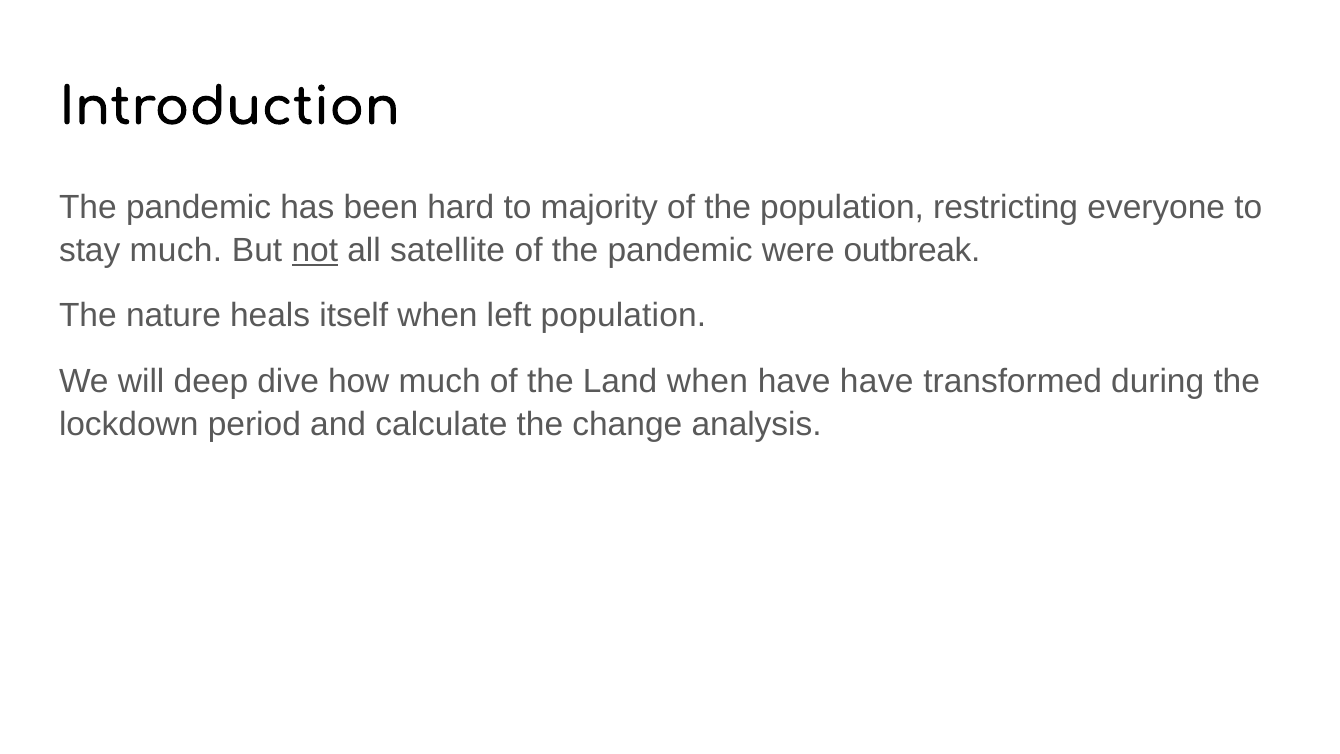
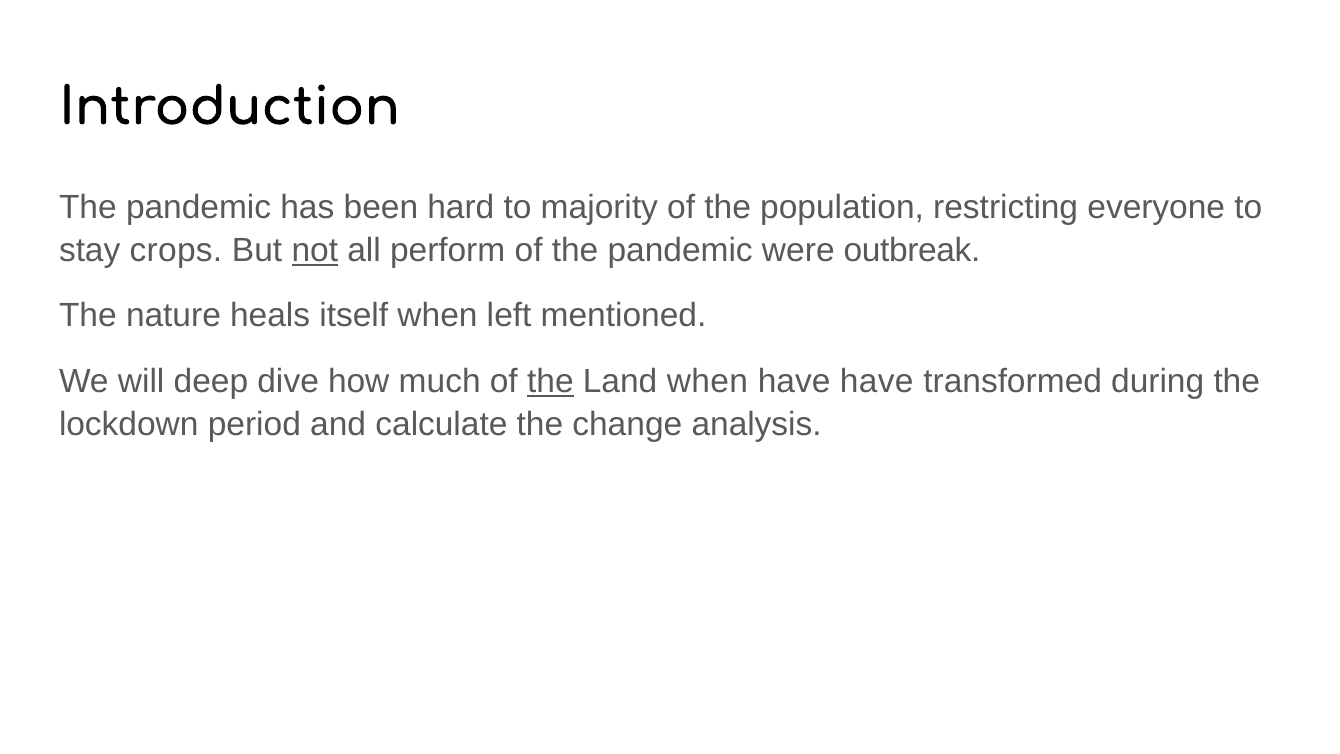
stay much: much -> crops
satellite: satellite -> perform
left population: population -> mentioned
the at (550, 381) underline: none -> present
